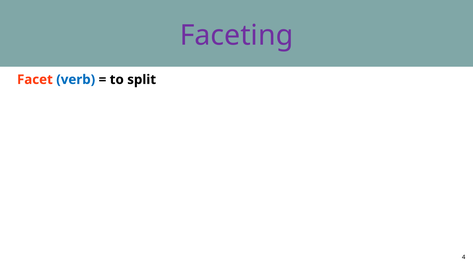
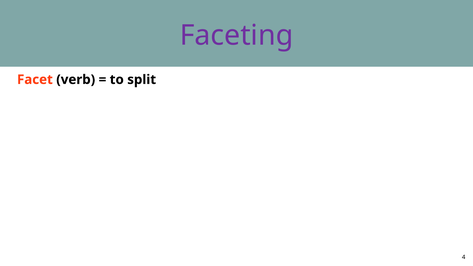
verb colour: blue -> black
